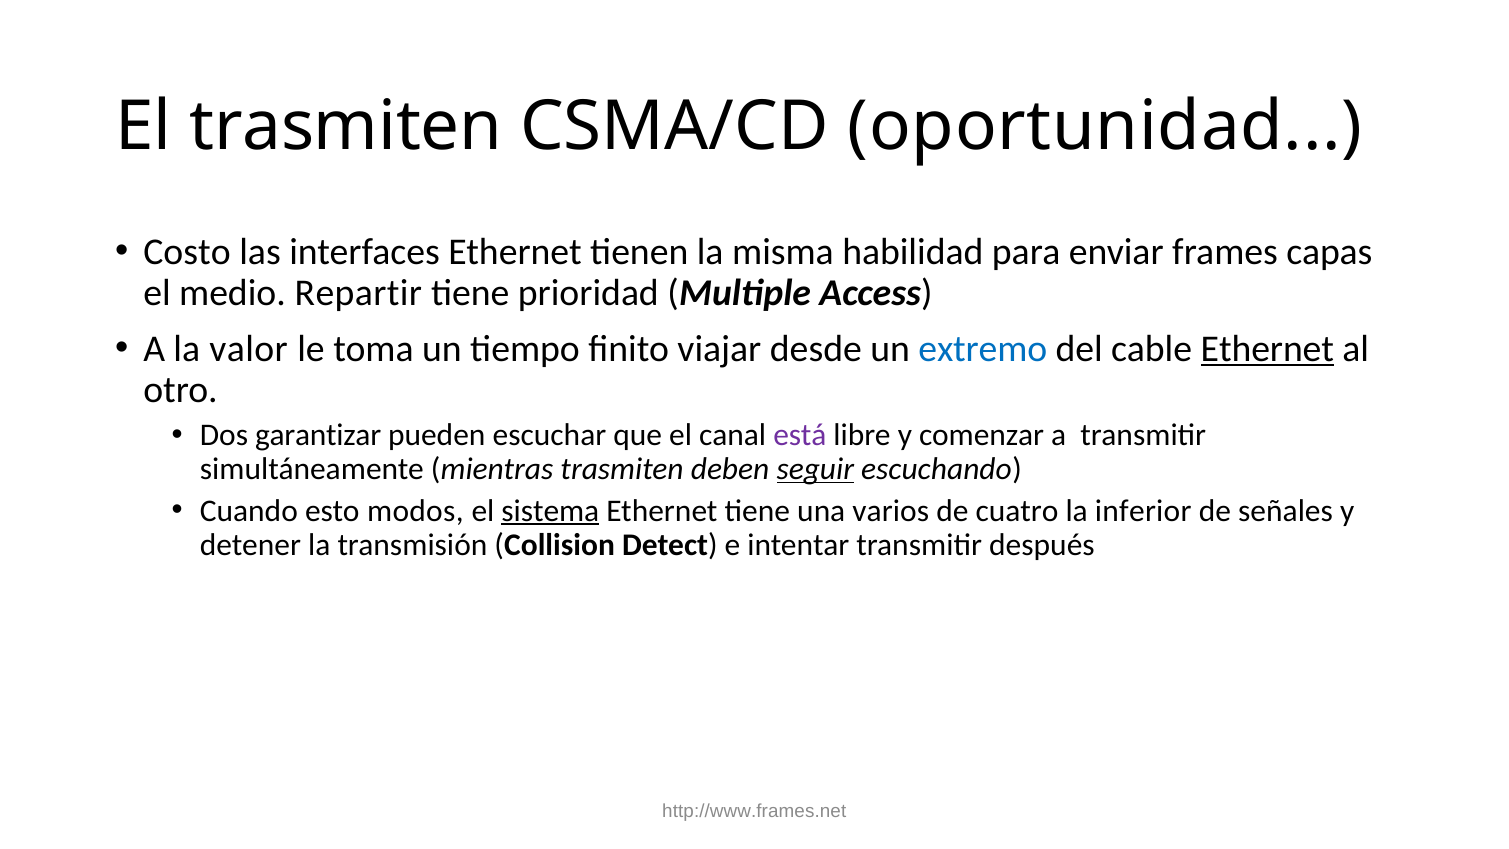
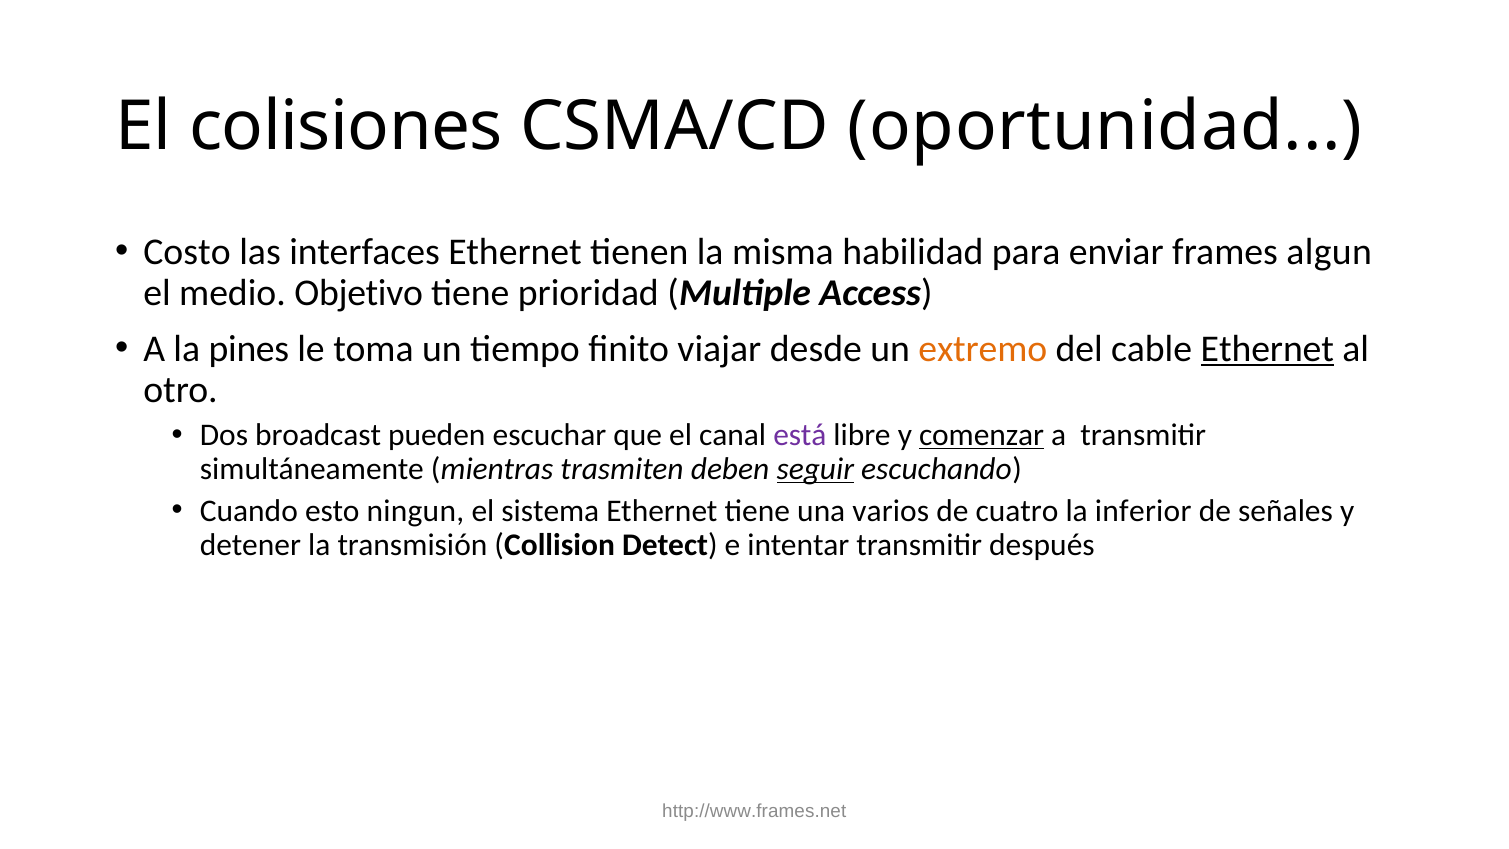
El trasmiten: trasmiten -> colisiones
capas: capas -> algun
Repartir: Repartir -> Objetivo
valor: valor -> pines
extremo colour: blue -> orange
garantizar: garantizar -> broadcast
comenzar underline: none -> present
modos: modos -> ningun
sistema underline: present -> none
